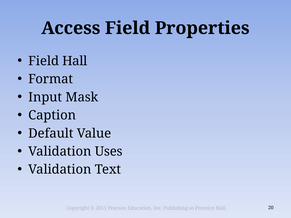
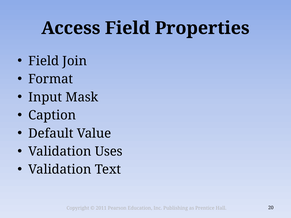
Field Hall: Hall -> Join
